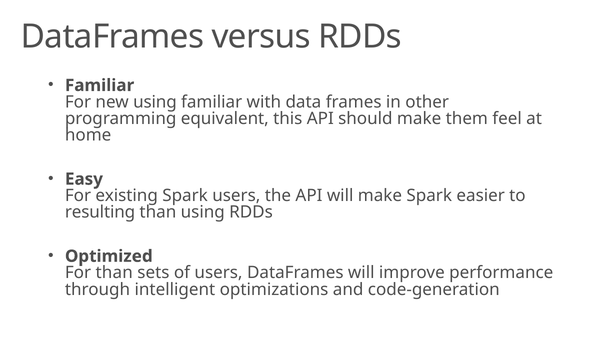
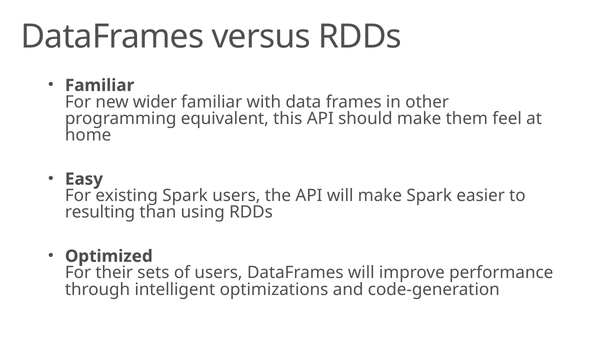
new using: using -> wider
For than: than -> their
